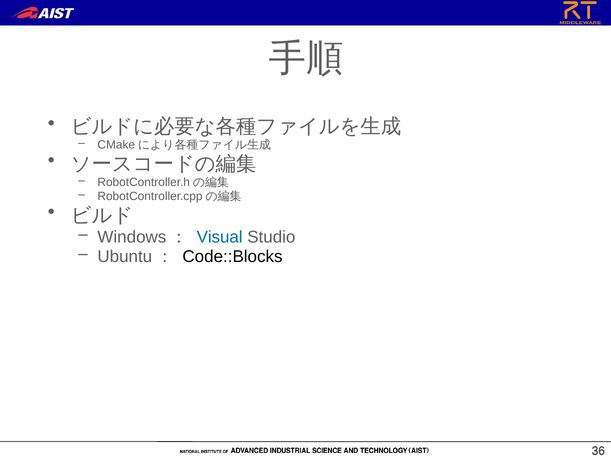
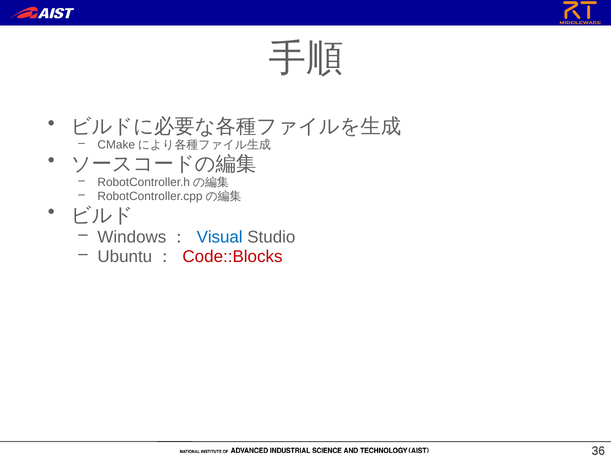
Code::Blocks colour: black -> red
